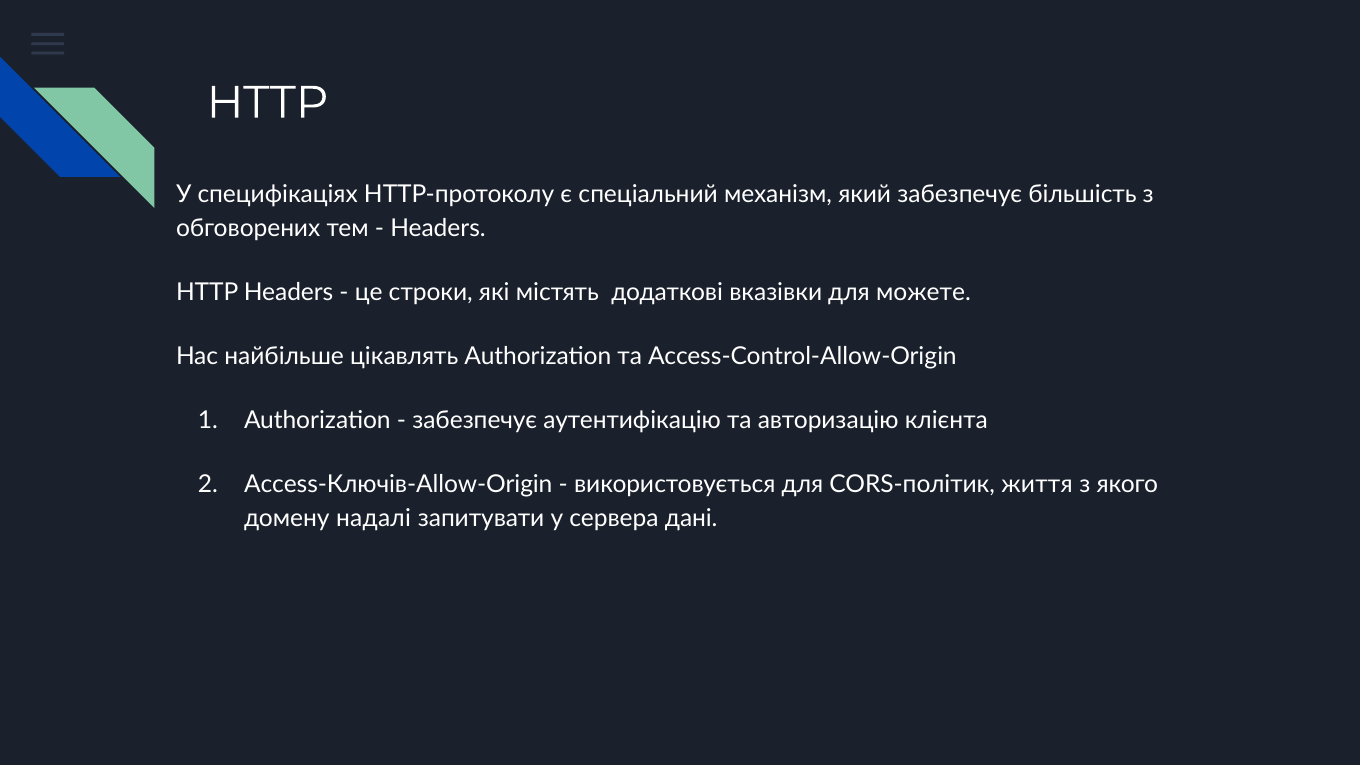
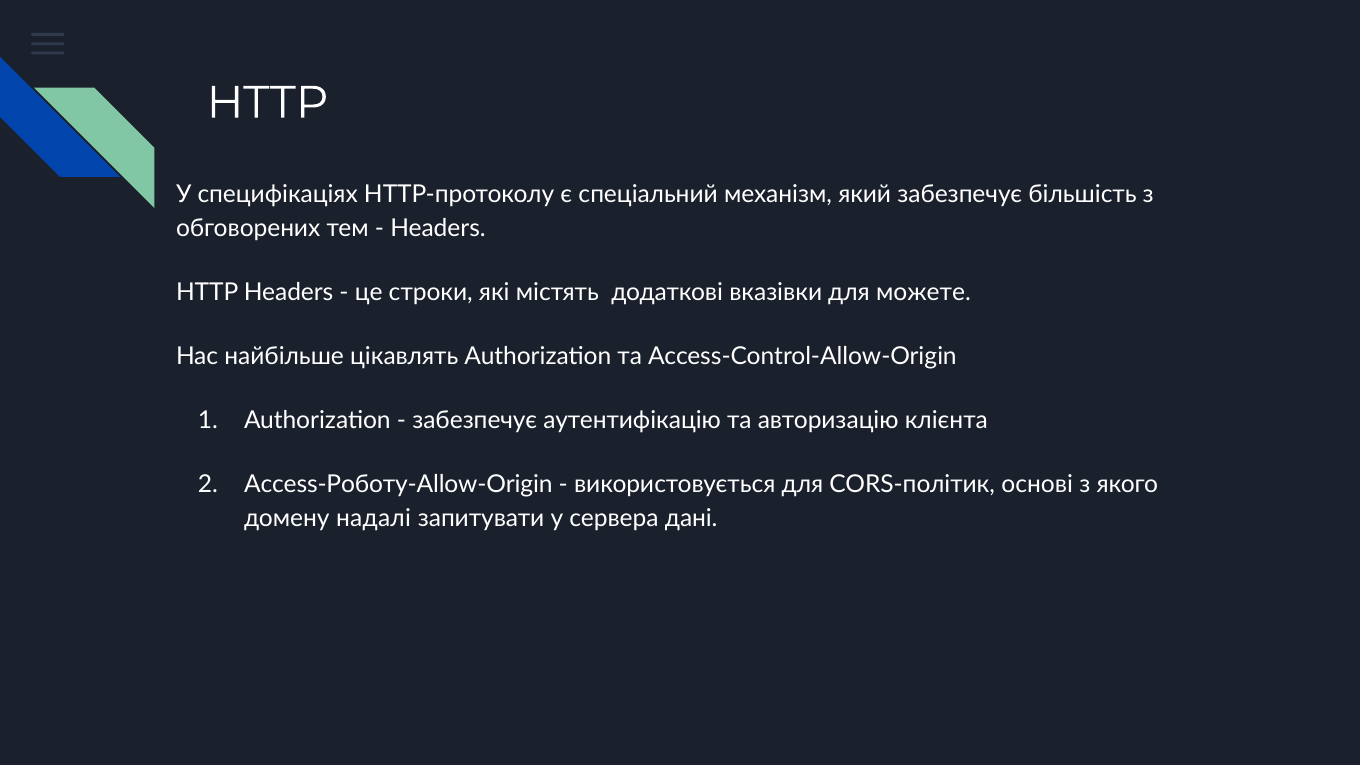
Access-Ключів-Allow-Origin: Access-Ключів-Allow-Origin -> Access-Роботу-Allow-Origin
життя: життя -> основі
